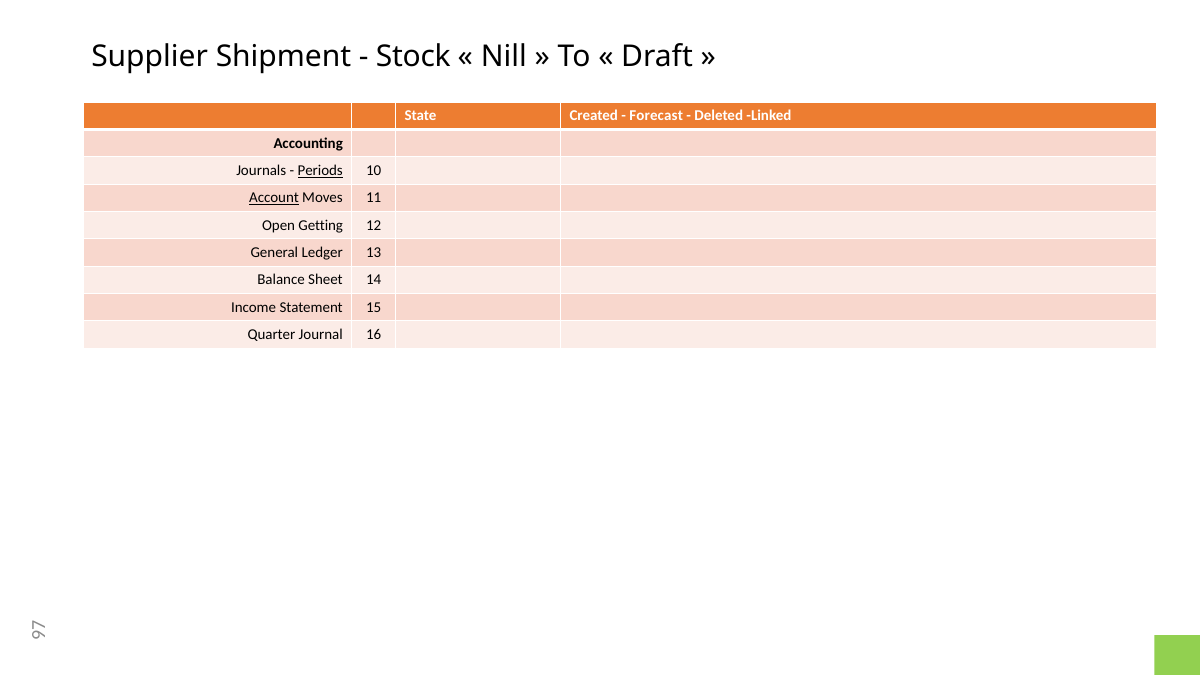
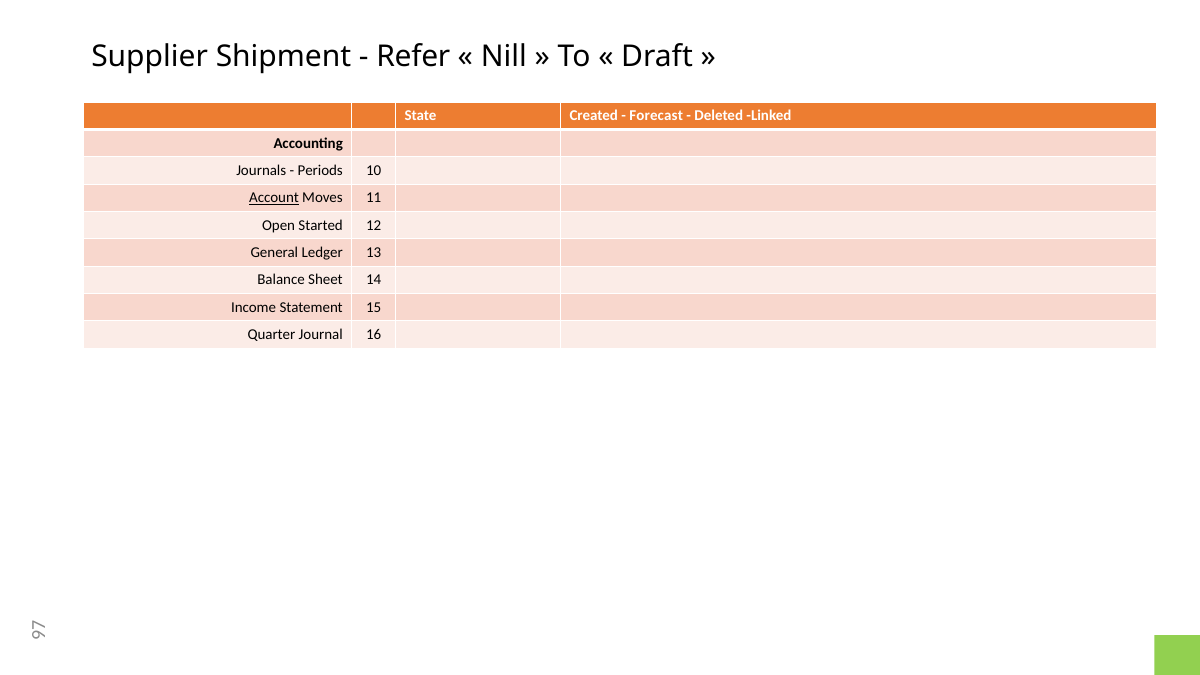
Stock: Stock -> Refer
Periods underline: present -> none
Getting: Getting -> Started
